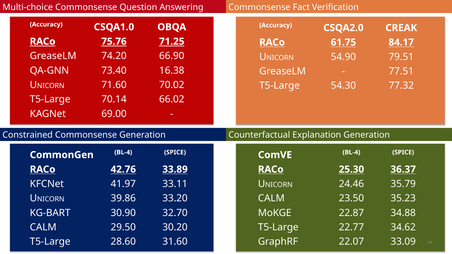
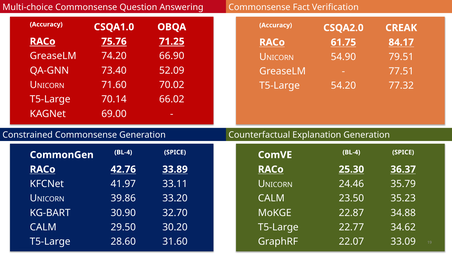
16.38: 16.38 -> 52.09
54.30: 54.30 -> 54.20
